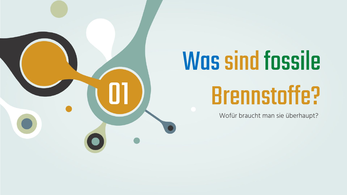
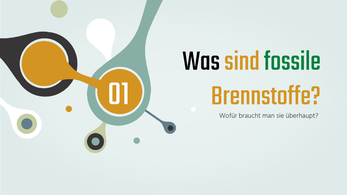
Was colour: blue -> black
